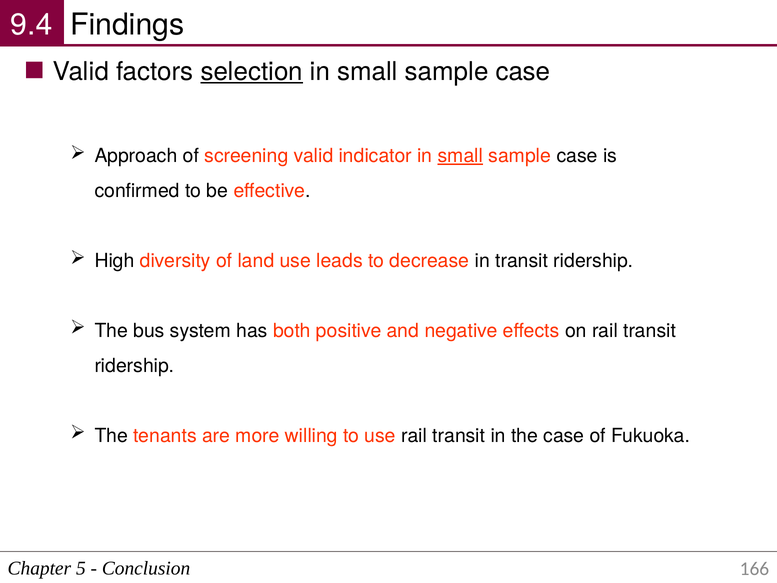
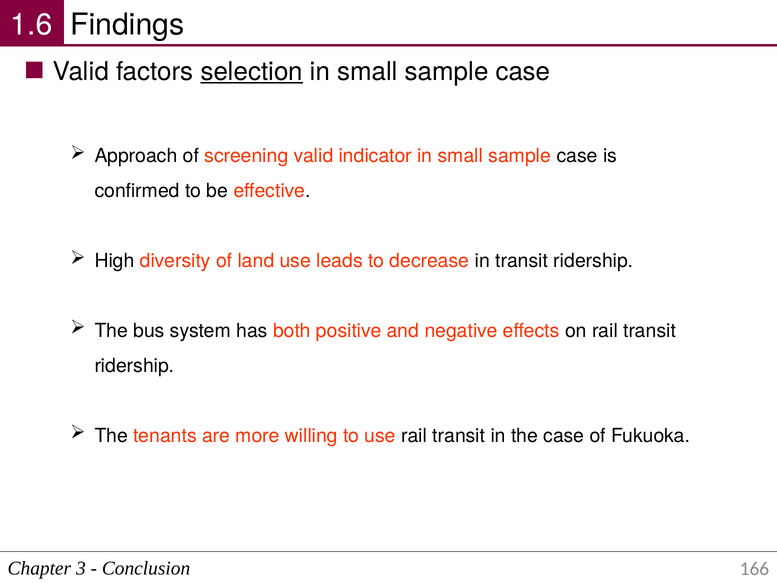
9.4: 9.4 -> 1.6
small at (460, 156) underline: present -> none
5: 5 -> 3
